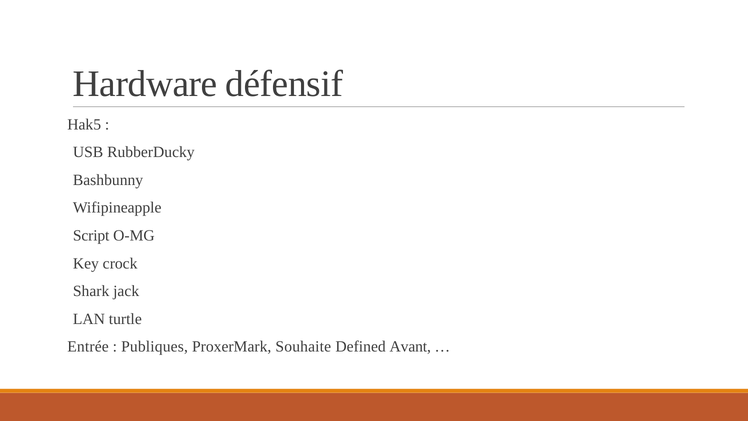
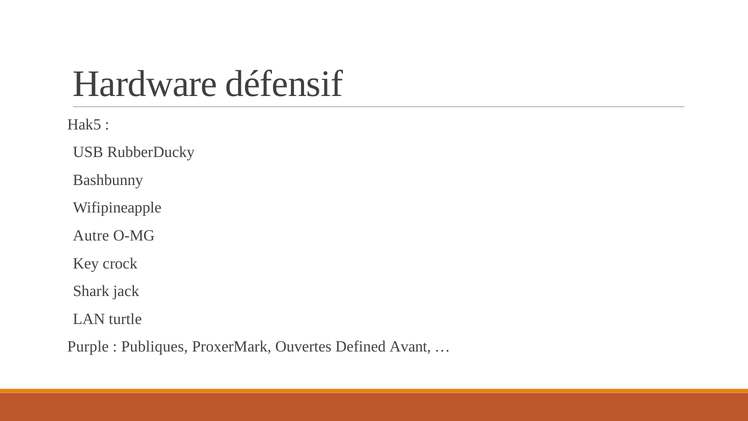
Script: Script -> Autre
Entrée: Entrée -> Purple
Souhaite: Souhaite -> Ouvertes
